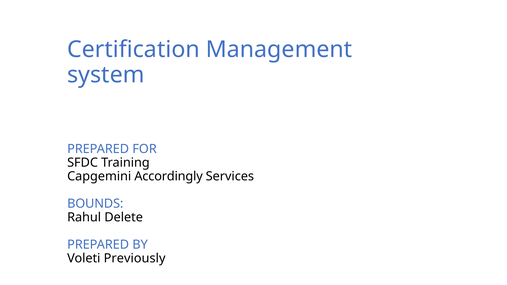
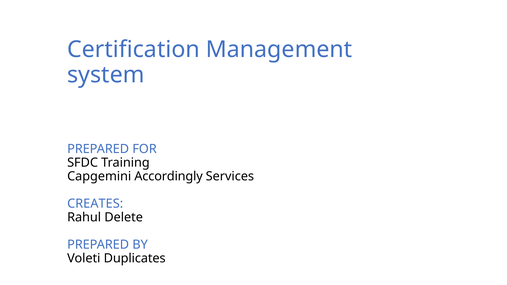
BOUNDS: BOUNDS -> CREATES
Previously: Previously -> Duplicates
